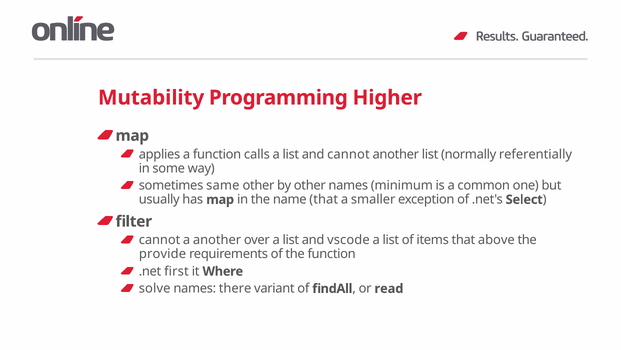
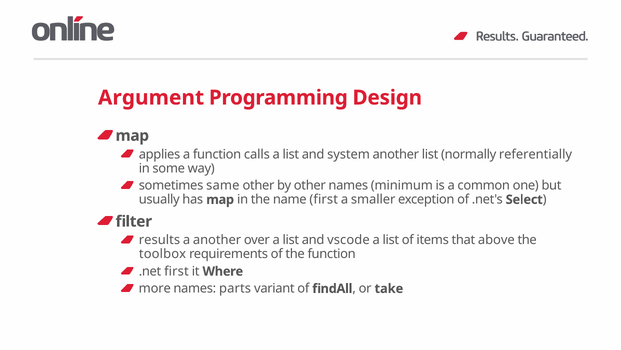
Mutability: Mutability -> Argument
Higher: Higher -> Design
and cannot: cannot -> system
name that: that -> first
cannot at (160, 240): cannot -> results
provide: provide -> toolbox
solve: solve -> more
there: there -> parts
read: read -> take
